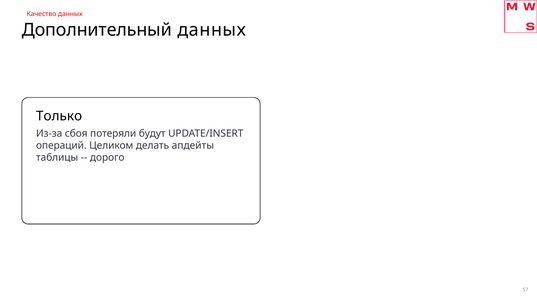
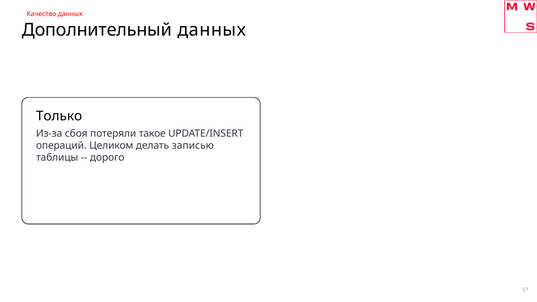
будут: будут -> такое
апдейты: апдейты -> записью
